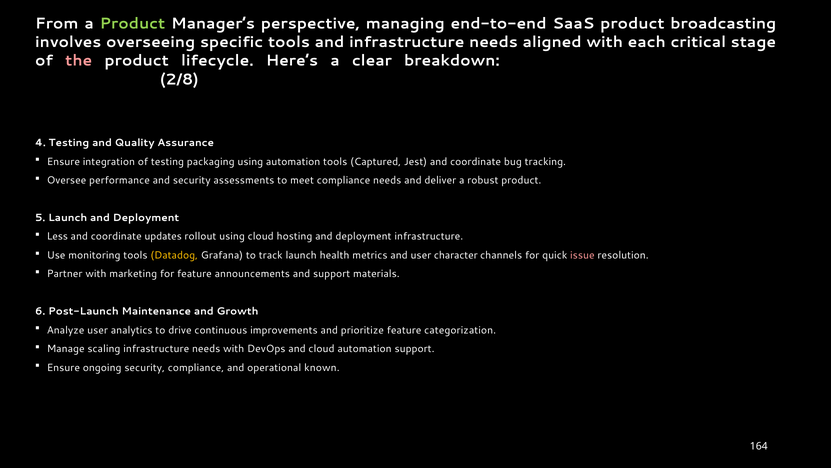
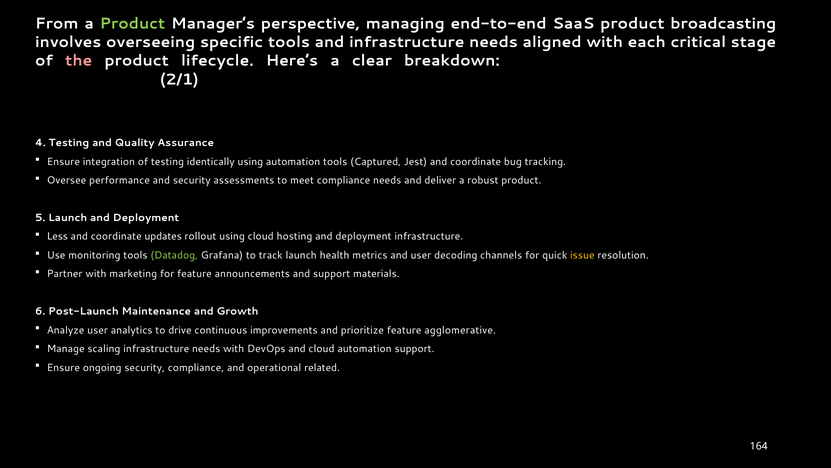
2/8: 2/8 -> 2/1
packaging: packaging -> identically
Datadog colour: yellow -> light green
character: character -> decoding
issue colour: pink -> yellow
categorization: categorization -> agglomerative
known: known -> related
